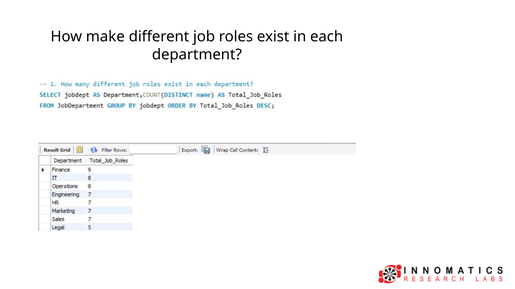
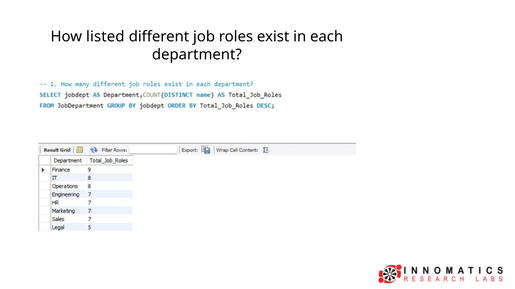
make: make -> listed
